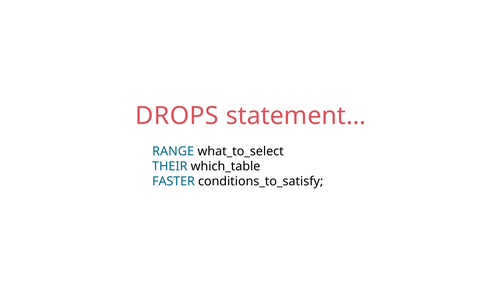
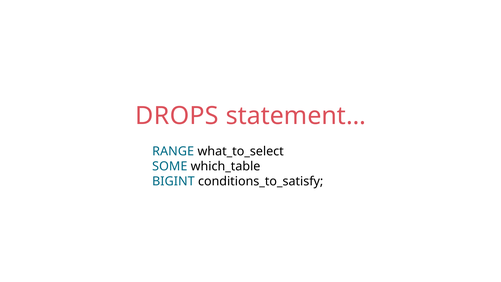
THEIR: THEIR -> SOME
FASTER: FASTER -> BIGINT
